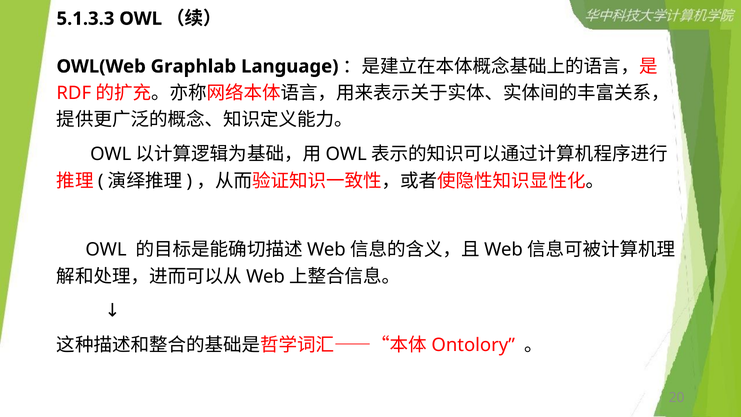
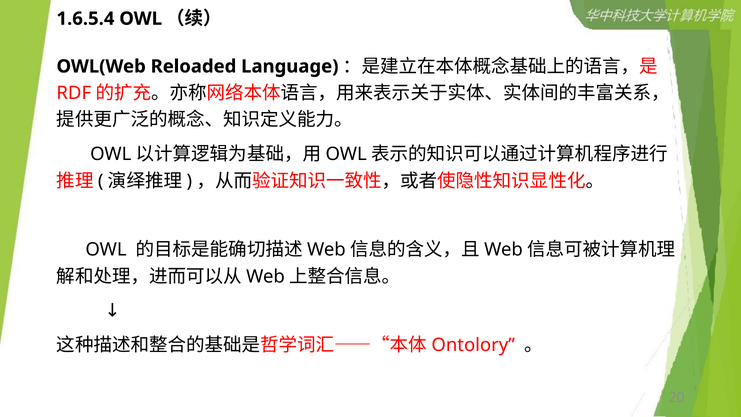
5.1.3.3: 5.1.3.3 -> 1.6.5.4
Graphlab: Graphlab -> Reloaded
